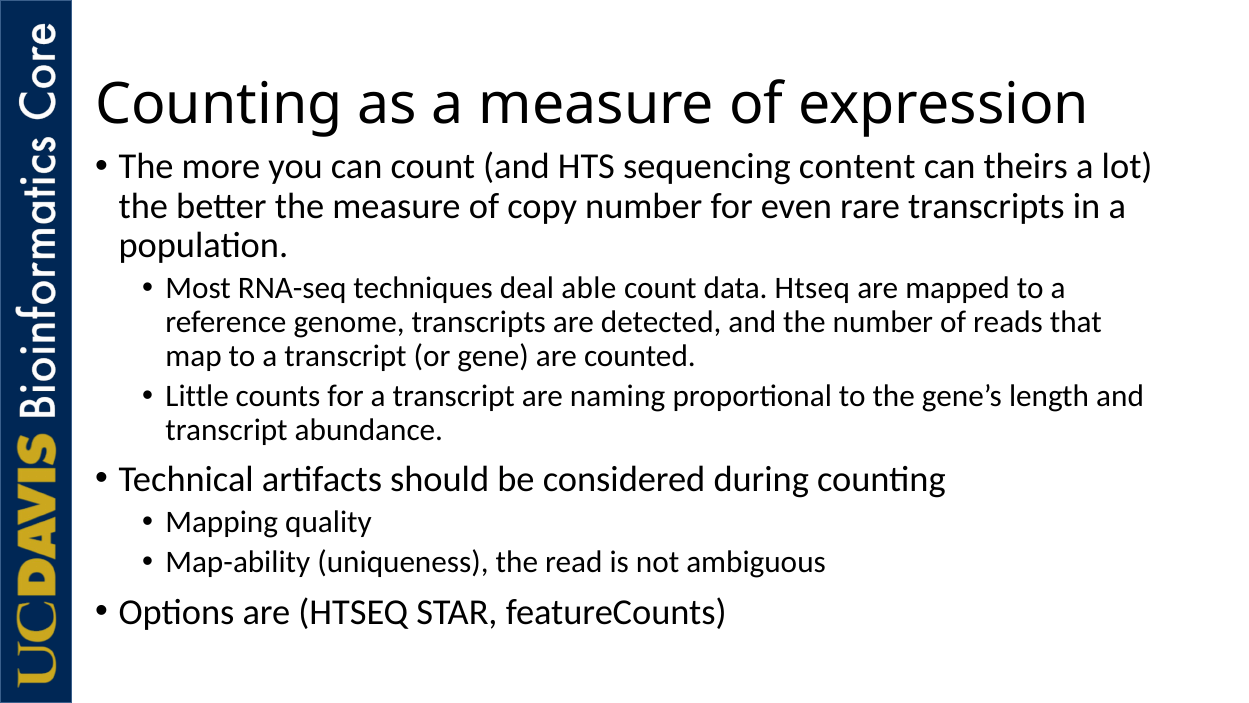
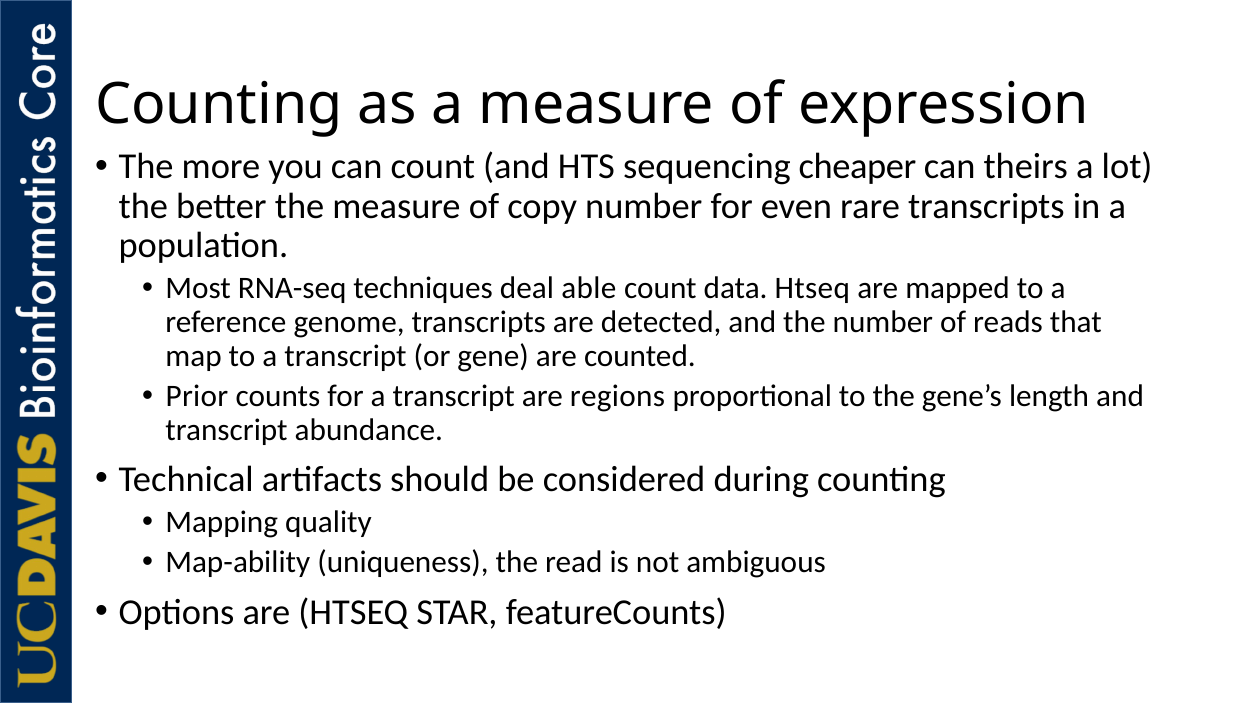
content: content -> cheaper
Little: Little -> Prior
naming: naming -> regions
